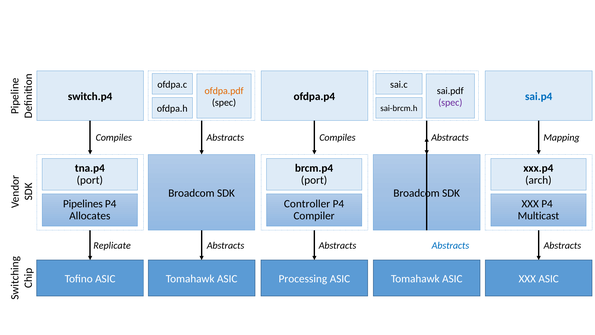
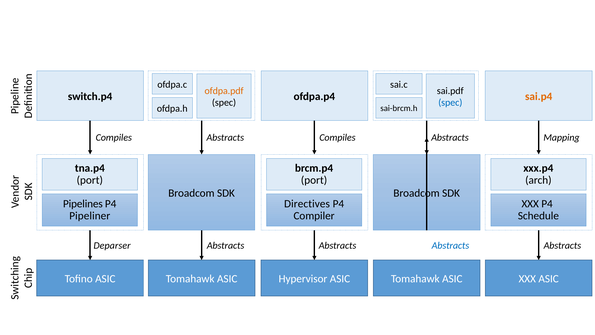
sai.p4 colour: blue -> orange
spec at (450, 103) colour: purple -> blue
Controller: Controller -> Directives
Allocates: Allocates -> Pipeliner
Multicast: Multicast -> Schedule
Replicate: Replicate -> Deparser
Processing: Processing -> Hypervisor
